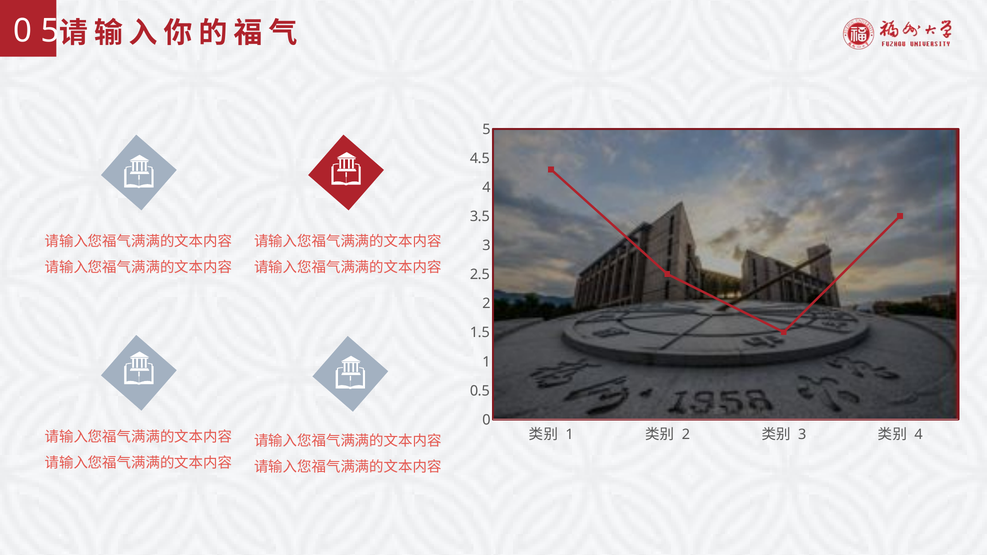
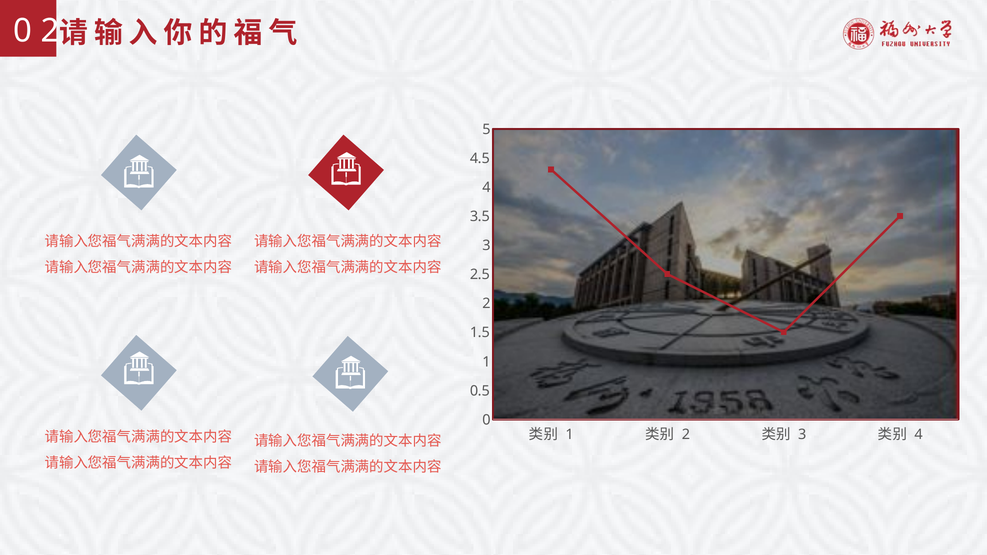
0 5: 5 -> 2
